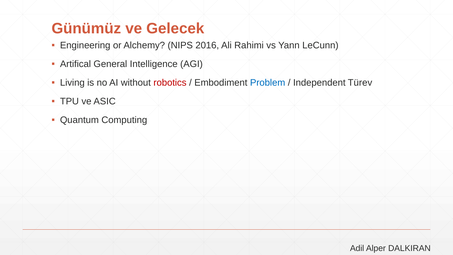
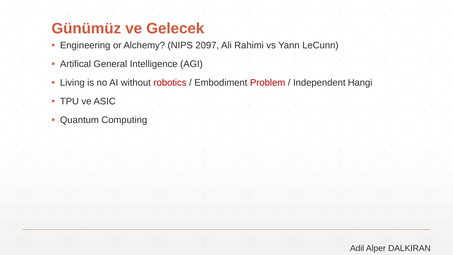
2016: 2016 -> 2097
Problem colour: blue -> red
Türev: Türev -> Hangi
